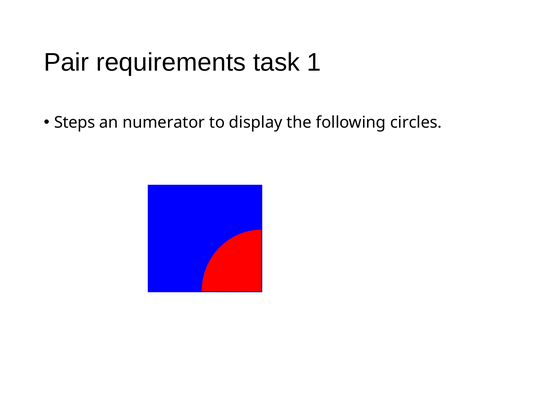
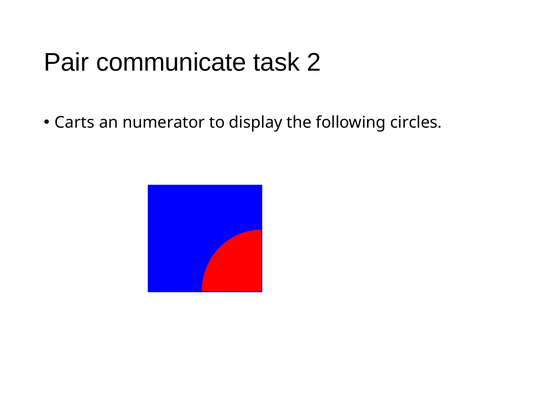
requirements: requirements -> communicate
1: 1 -> 2
Steps: Steps -> Carts
